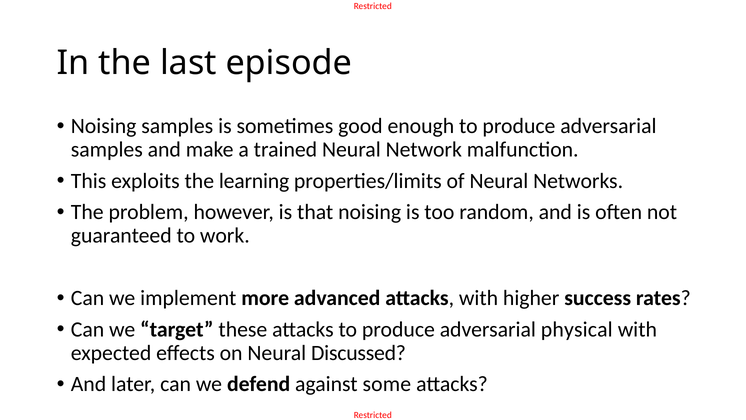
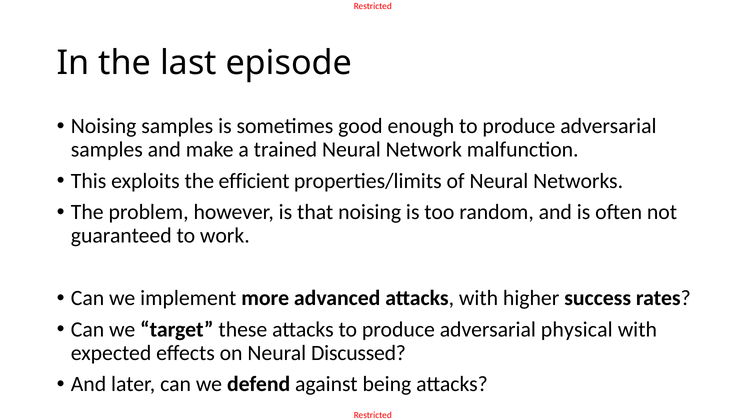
learning: learning -> efficient
some: some -> being
